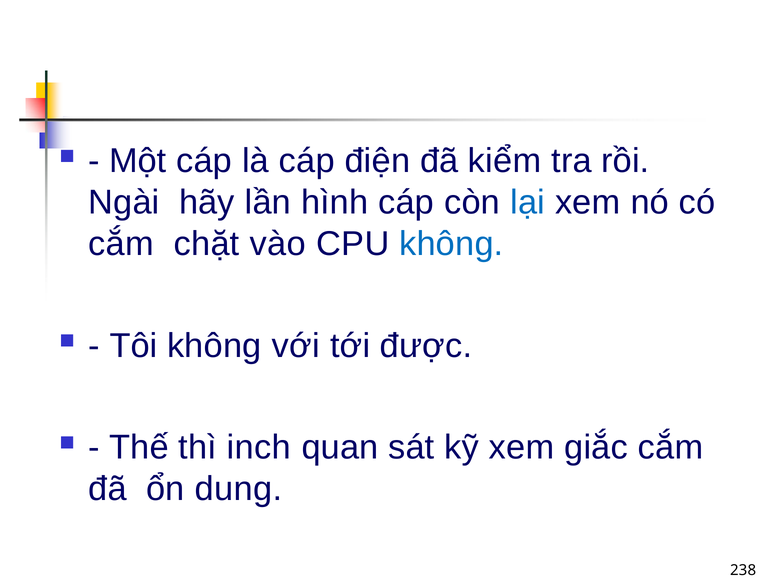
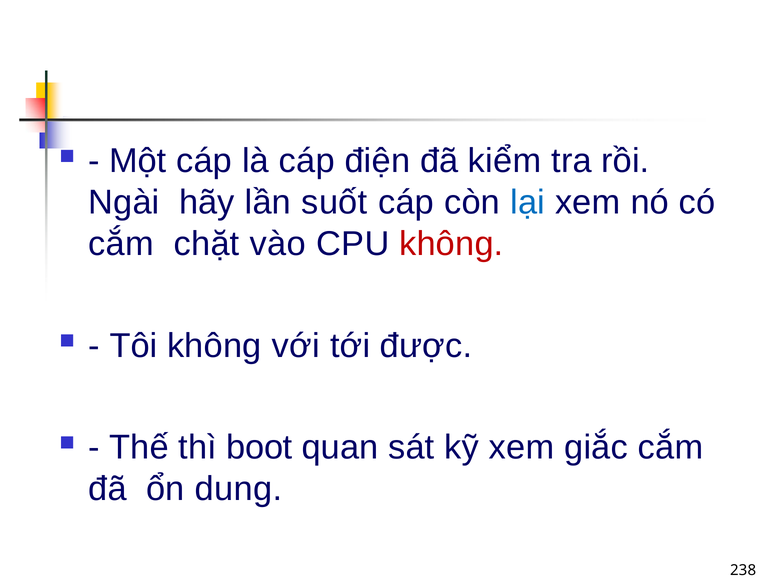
hình: hình -> suốt
không at (451, 244) colour: blue -> red
inch: inch -> boot
